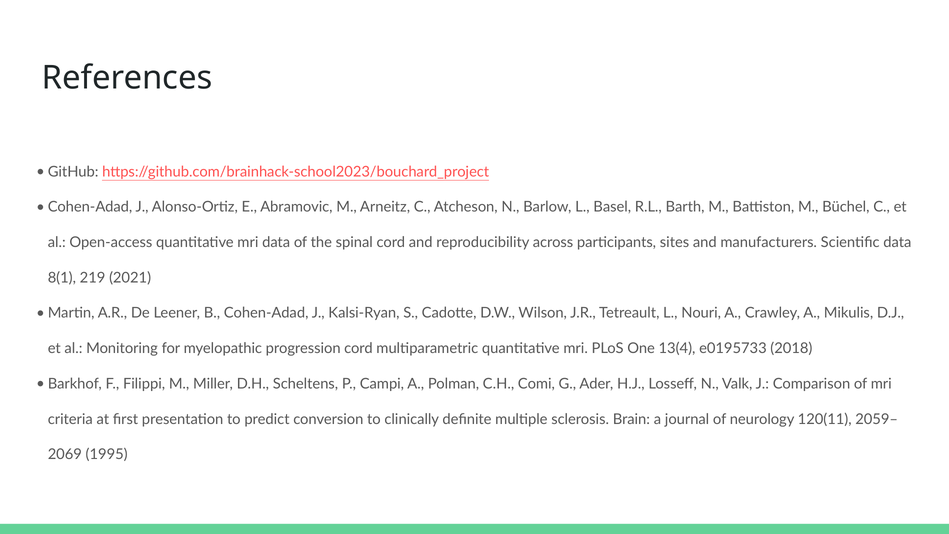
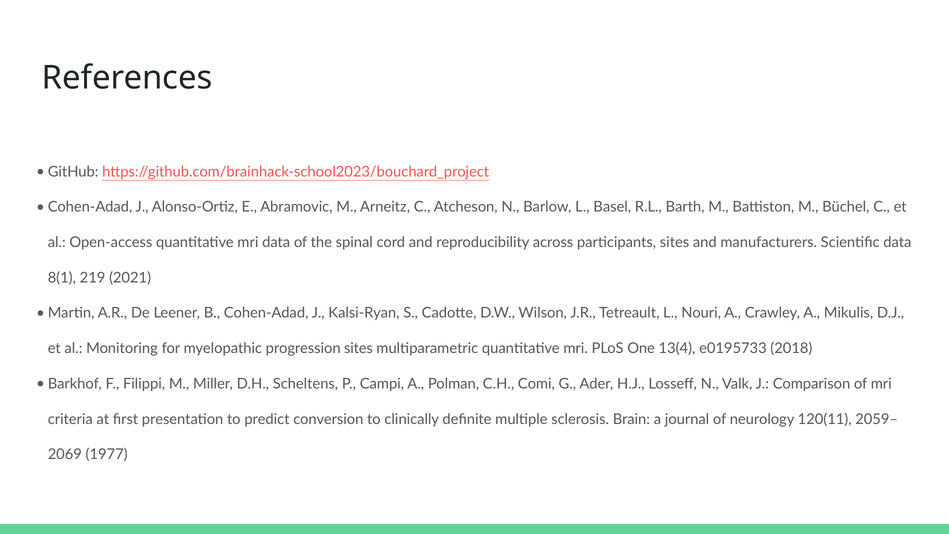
progression cord: cord -> sites
1995: 1995 -> 1977
